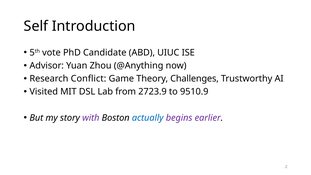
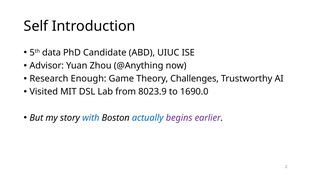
vote: vote -> data
Conflict: Conflict -> Enough
2723.9: 2723.9 -> 8023.9
9510.9: 9510.9 -> 1690.0
with colour: purple -> blue
